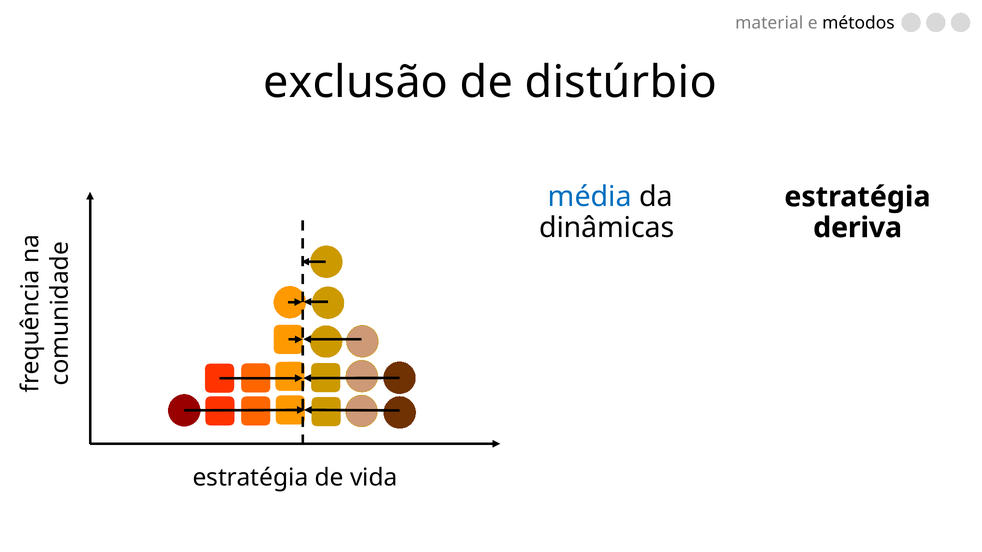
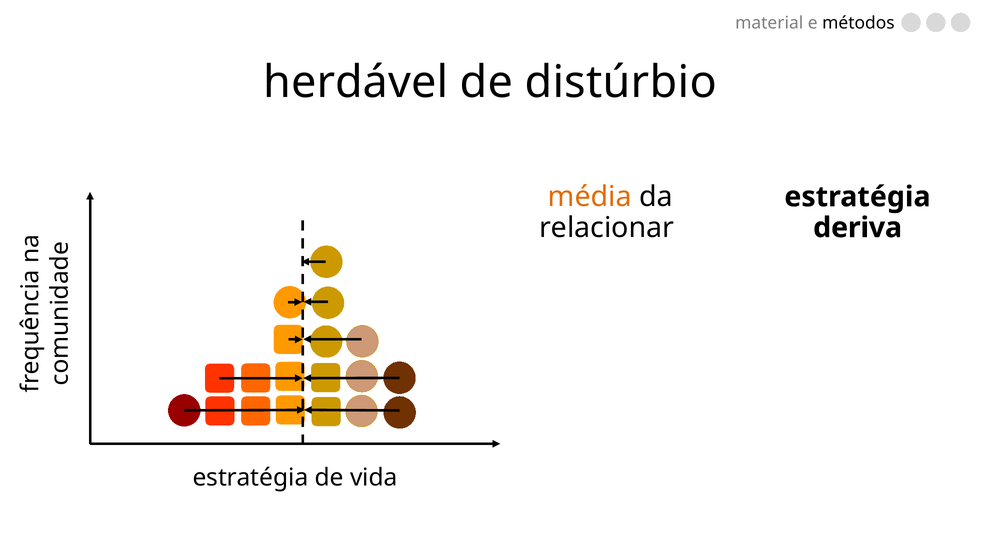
exclusão: exclusão -> herdável
média colour: blue -> orange
dinâmicas: dinâmicas -> relacionar
